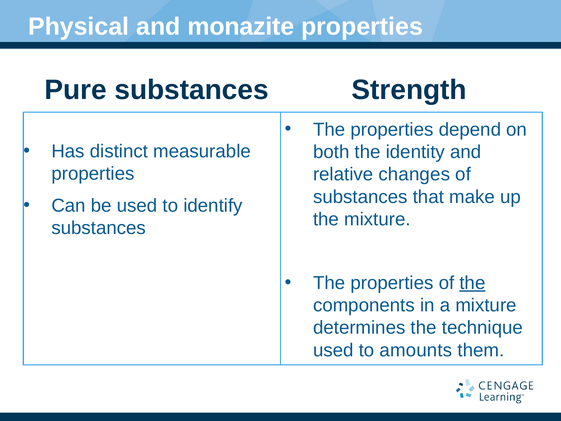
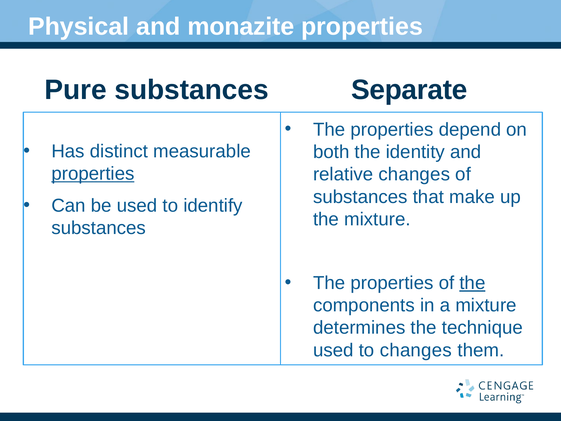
Strength: Strength -> Separate
properties at (93, 174) underline: none -> present
to amounts: amounts -> changes
